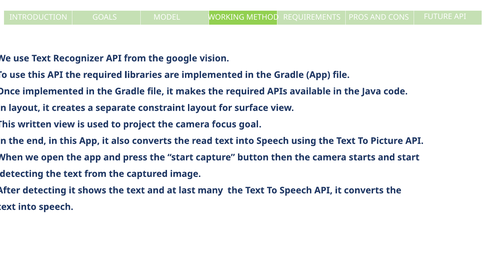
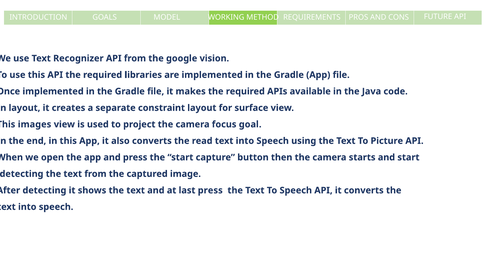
written: written -> images
last many: many -> press
